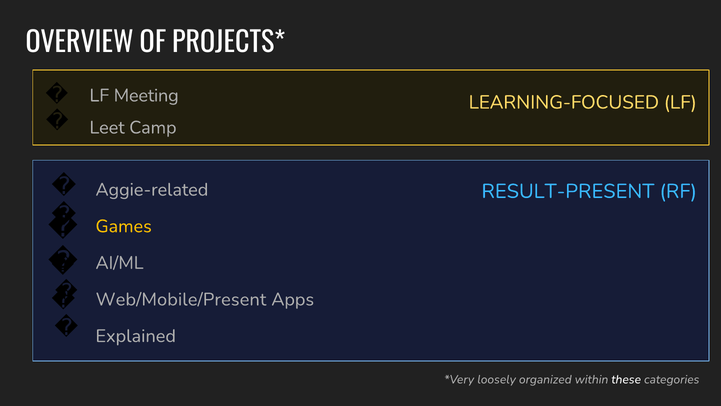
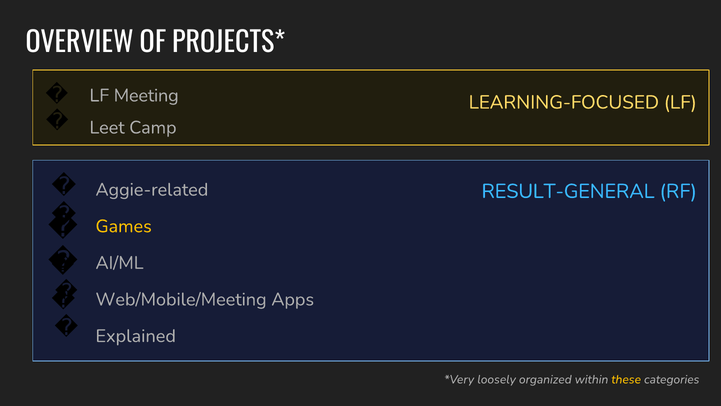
RESULT-PRESENT: RESULT-PRESENT -> RESULT-GENERAL
Web/Mobile/Present: Web/Mobile/Present -> Web/Mobile/Meeting
these colour: white -> yellow
